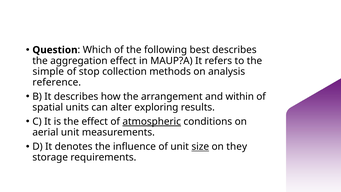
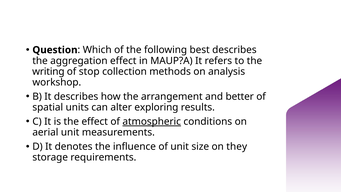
simple: simple -> writing
reference: reference -> workshop
within: within -> better
size underline: present -> none
